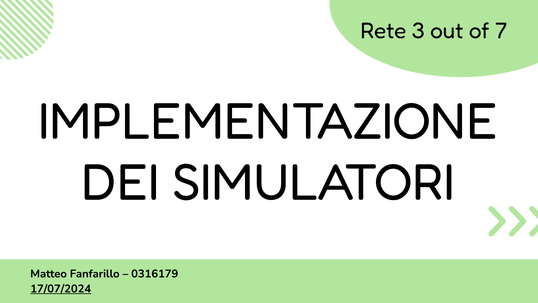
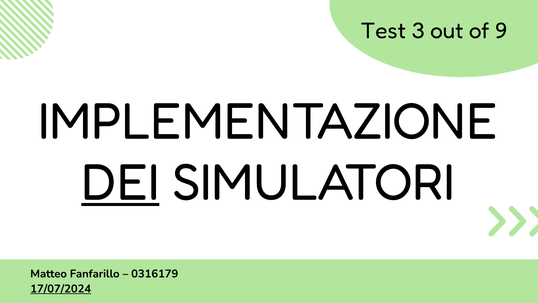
Rete: Rete -> Test
7: 7 -> 9
DEI underline: none -> present
